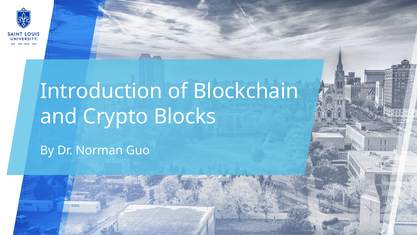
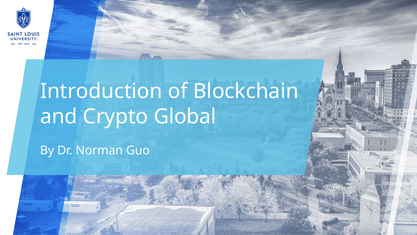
Blocks: Blocks -> Global
